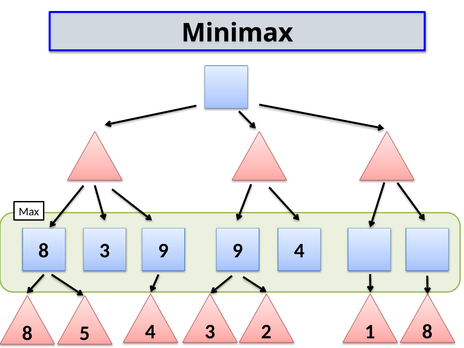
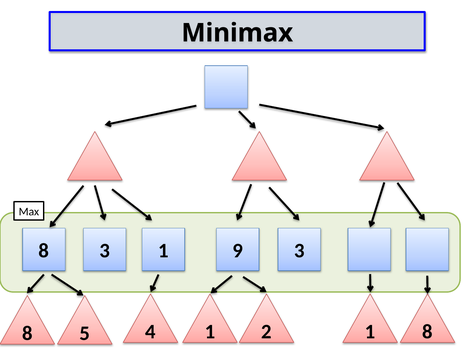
3 9: 9 -> 1
9 4: 4 -> 3
4 3: 3 -> 1
